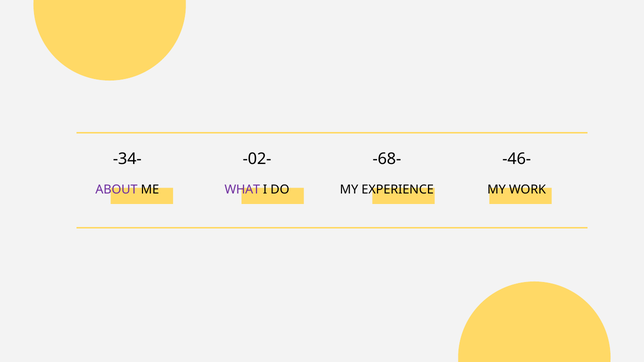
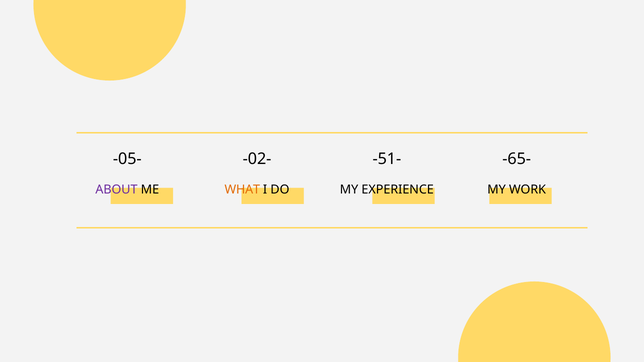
-34-: -34- -> -05-
-68-: -68- -> -51-
-46-: -46- -> -65-
WHAT colour: purple -> orange
